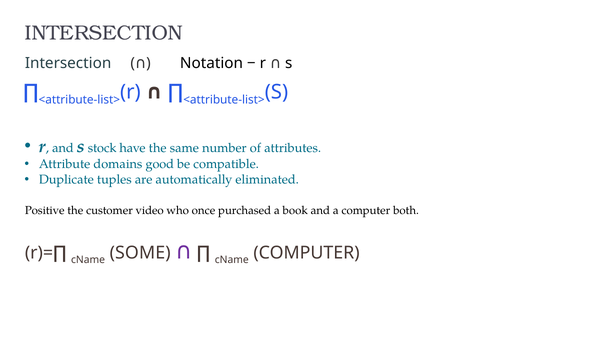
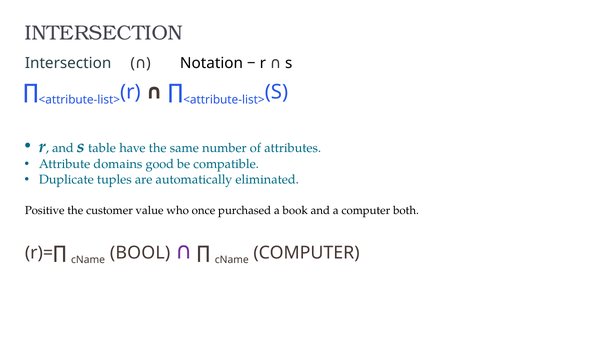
stock: stock -> table
video: video -> value
SOME: SOME -> BOOL
